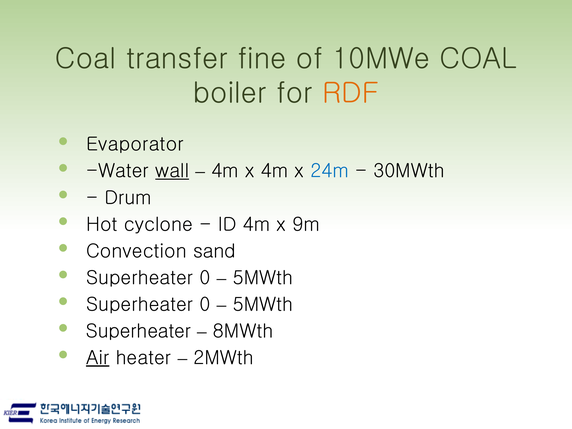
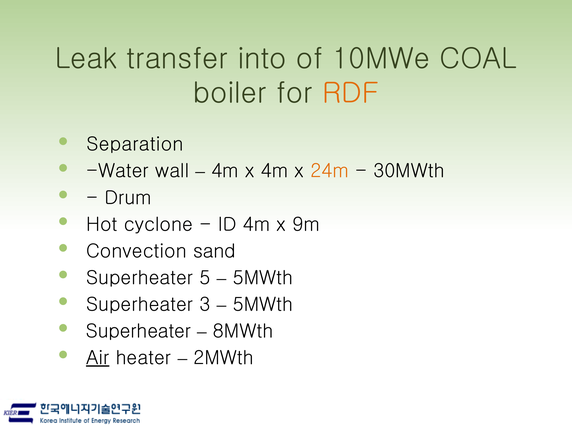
Coal at (86, 59): Coal -> Leak
fine: fine -> into
Evaporator: Evaporator -> Separation
wall underline: present -> none
24m colour: blue -> orange
0 at (205, 278): 0 -> 5
0 at (205, 304): 0 -> 3
